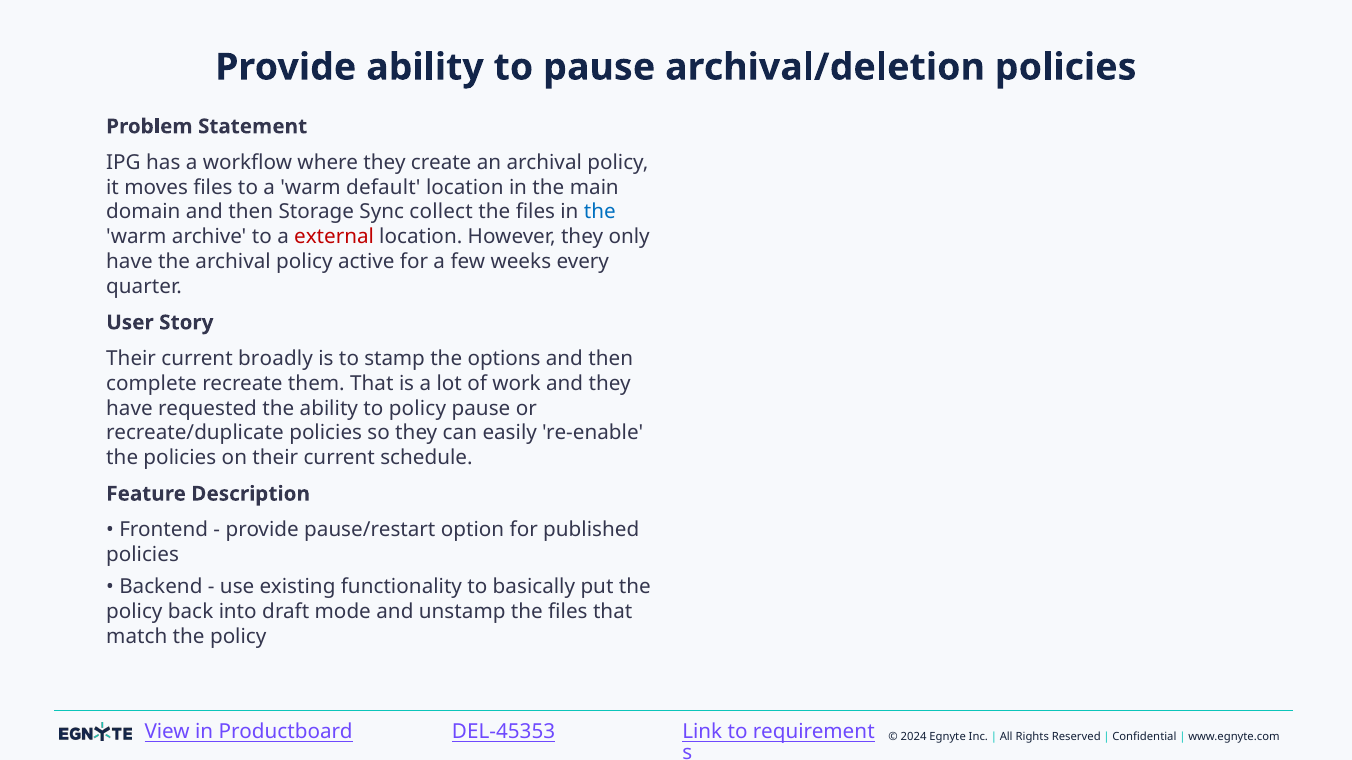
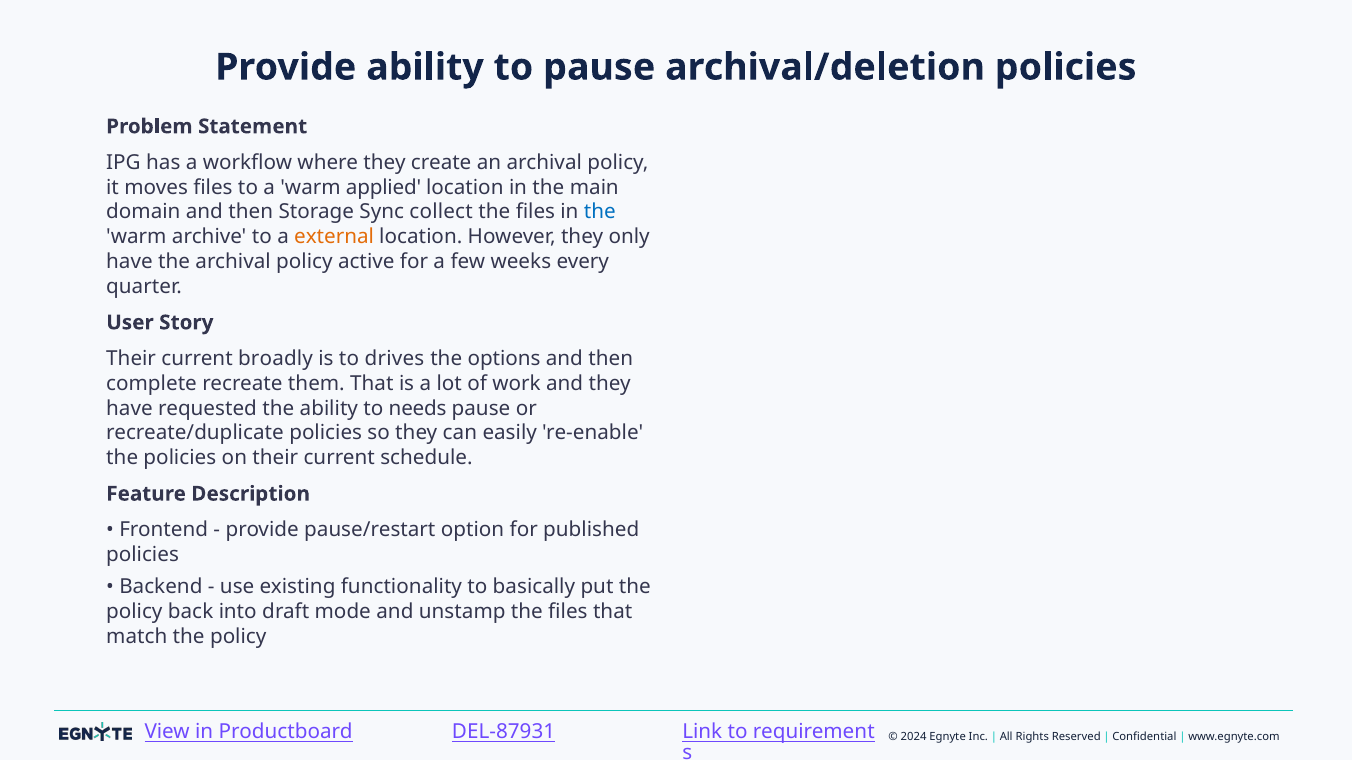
default: default -> applied
external colour: red -> orange
stamp: stamp -> drives
to policy: policy -> needs
DEL-45353: DEL-45353 -> DEL-87931
